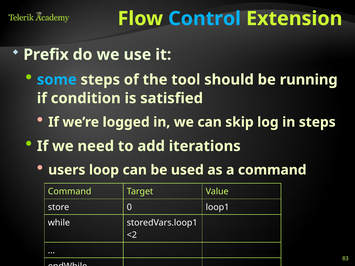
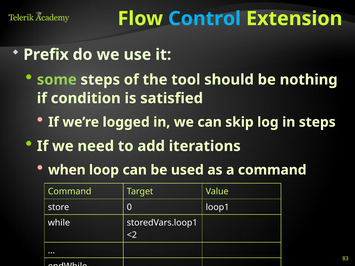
some colour: light blue -> light green
running: running -> nothing
users: users -> when
